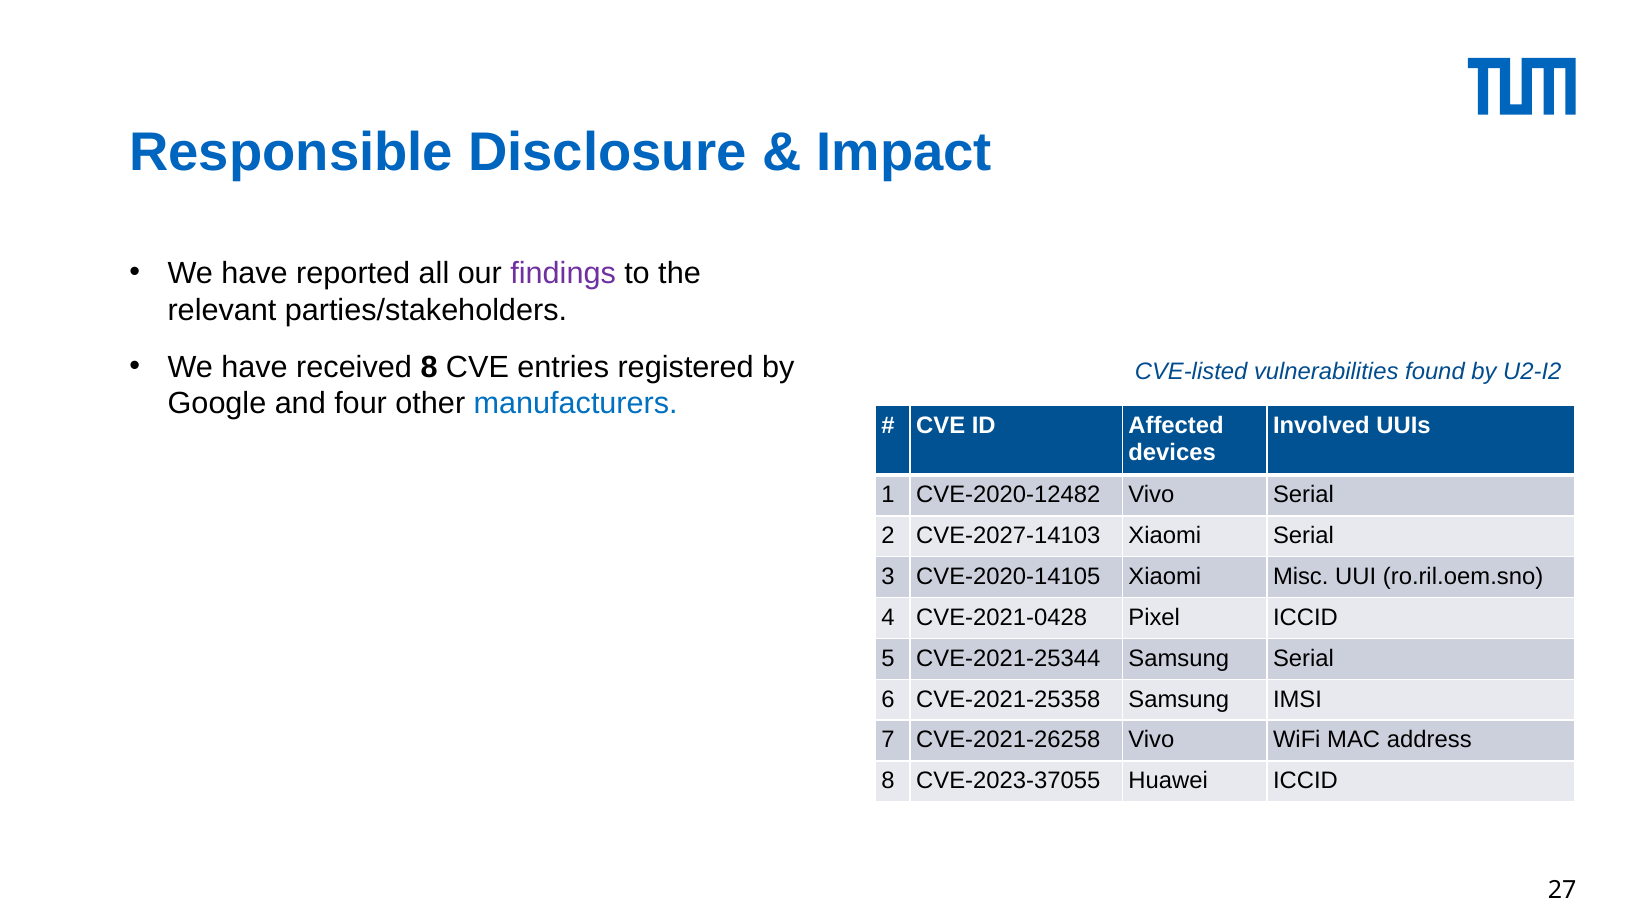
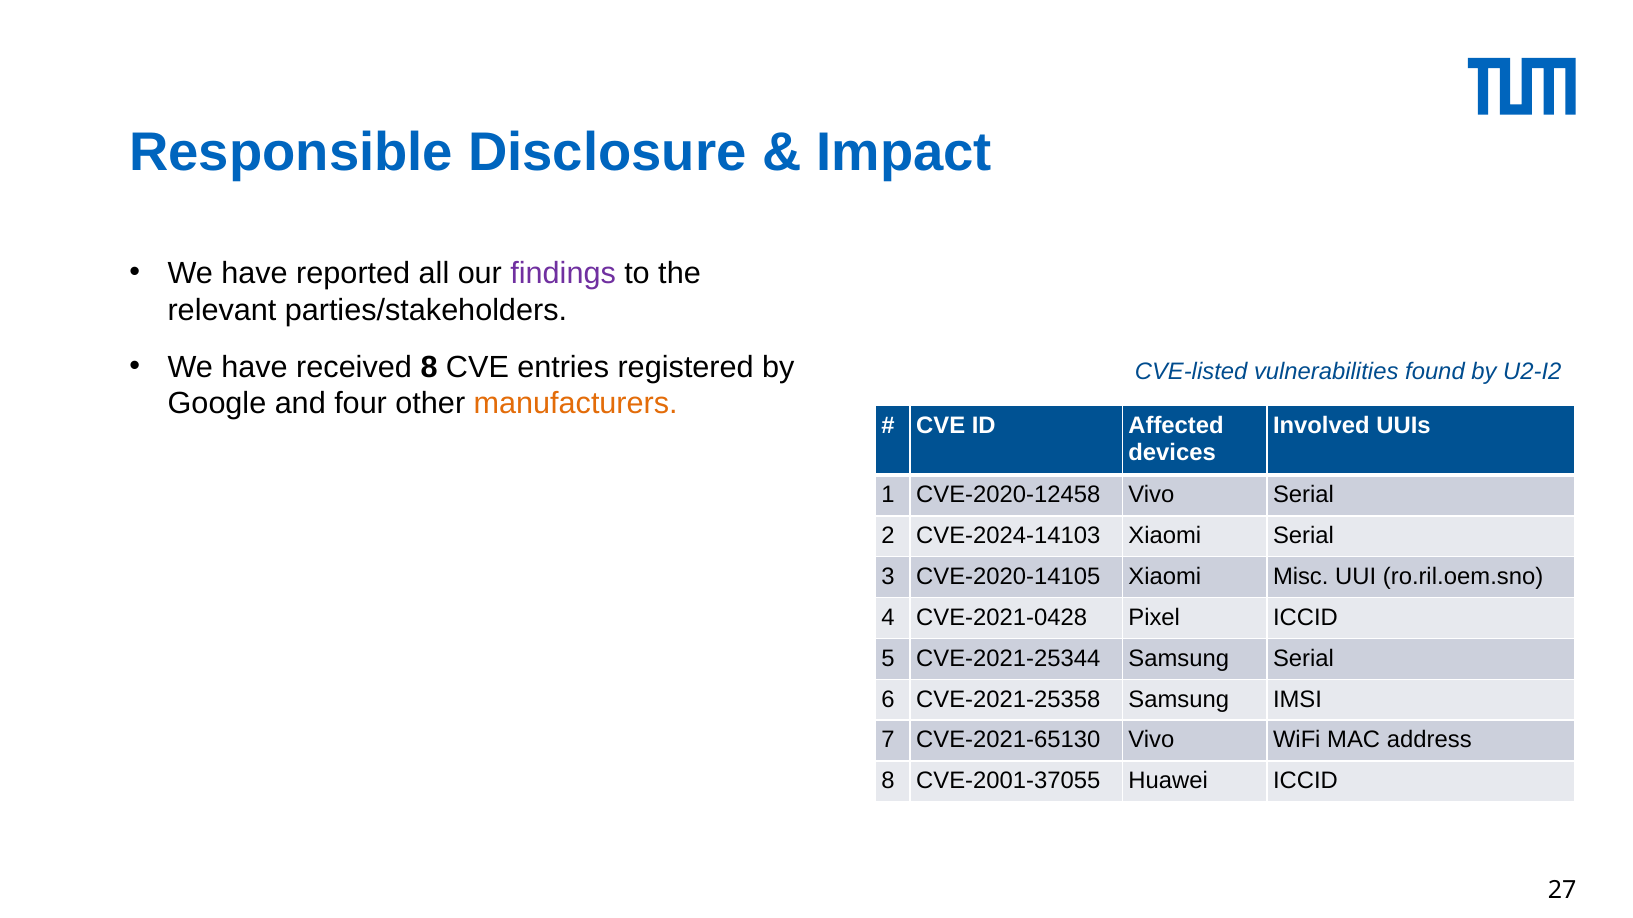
manufacturers colour: blue -> orange
CVE-2020-12482: CVE-2020-12482 -> CVE-2020-12458
CVE-2027-14103: CVE-2027-14103 -> CVE-2024-14103
CVE-2021-26258: CVE-2021-26258 -> CVE-2021-65130
CVE-2023-37055: CVE-2023-37055 -> CVE-2001-37055
